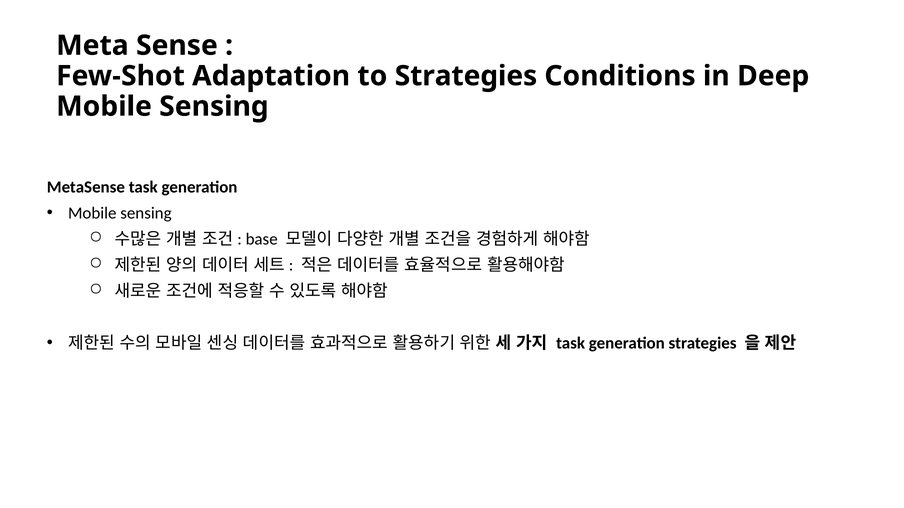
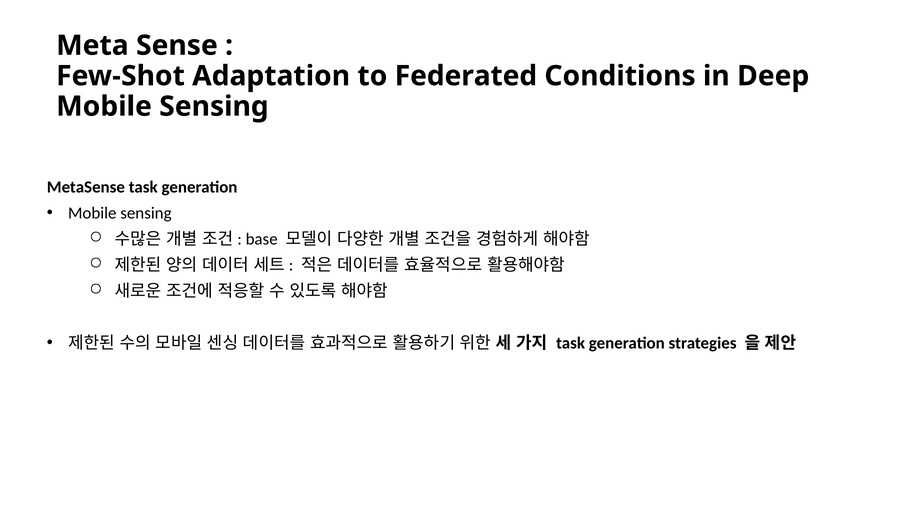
to Strategies: Strategies -> Federated
